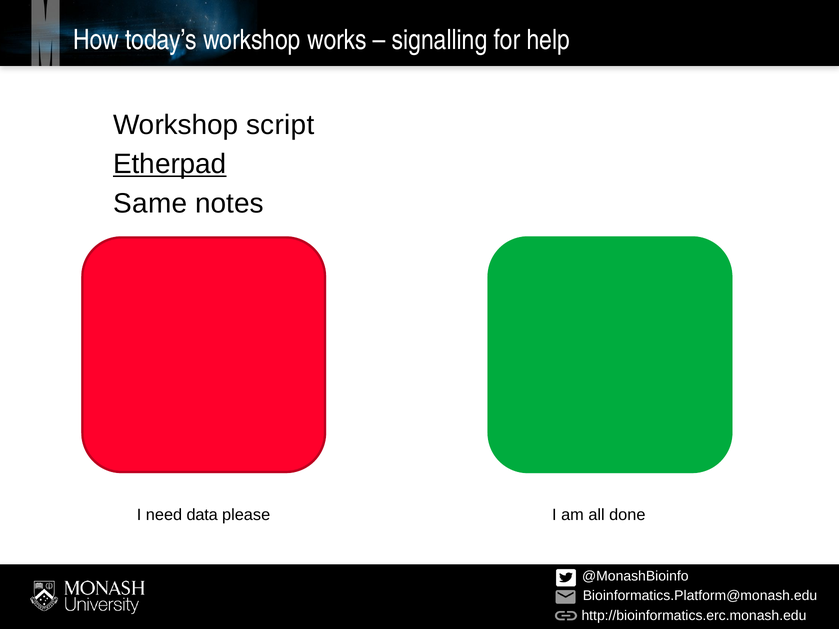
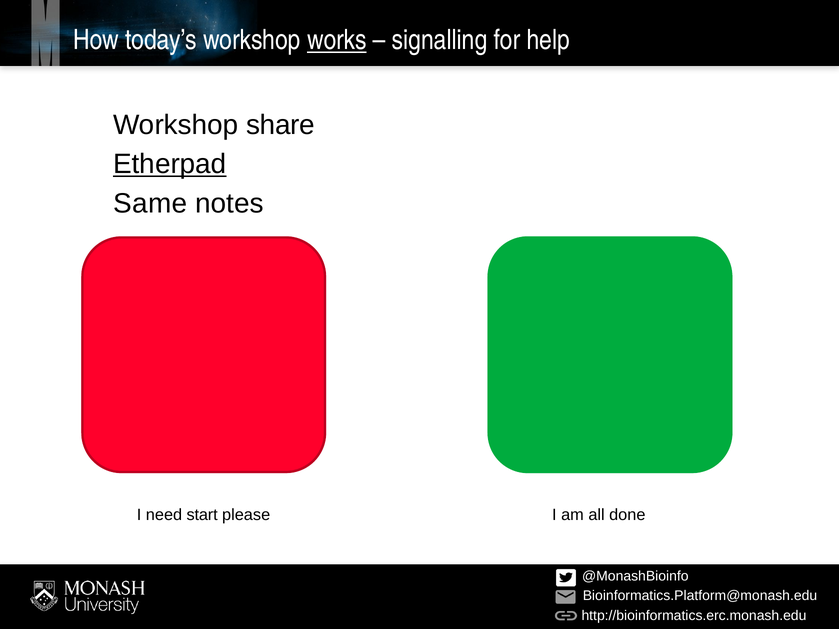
works underline: none -> present
script: script -> share
data: data -> start
